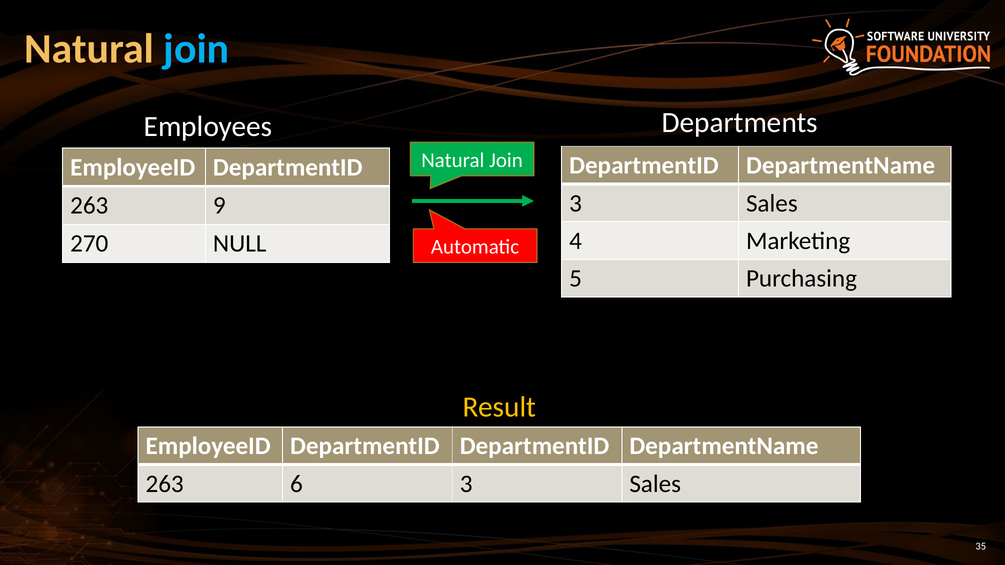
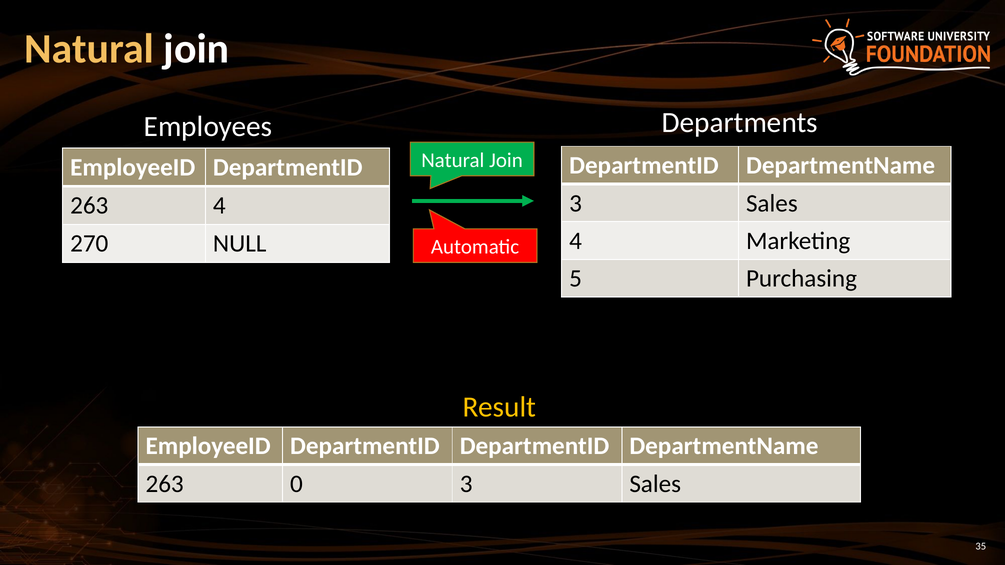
join at (196, 49) colour: light blue -> white
263 9: 9 -> 4
6: 6 -> 0
